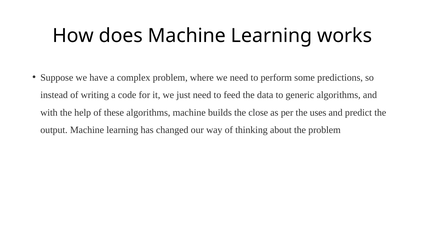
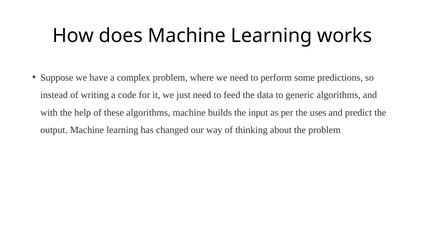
close: close -> input
